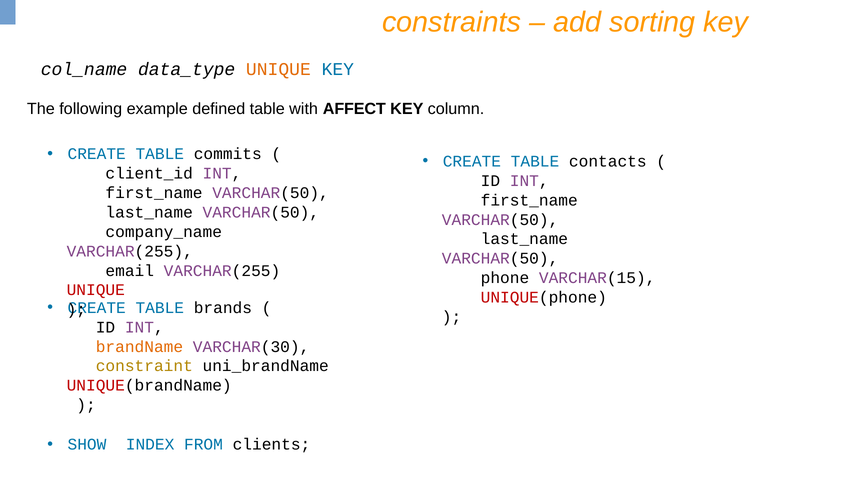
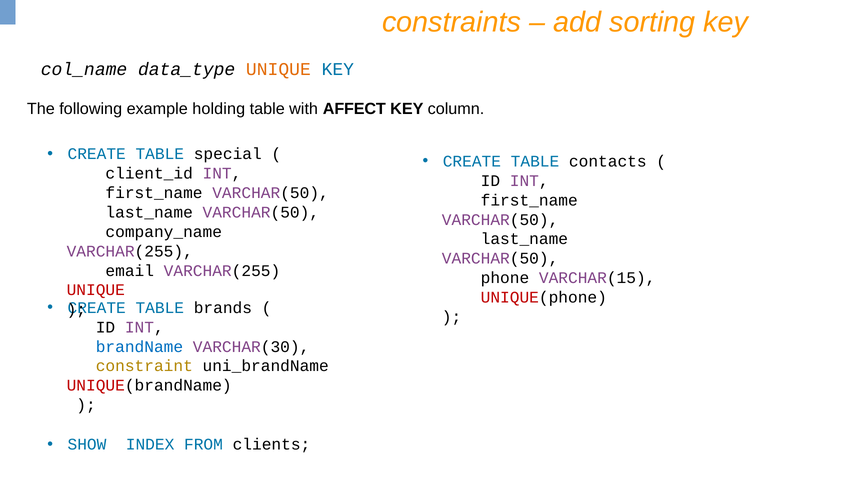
defined: defined -> holding
commits: commits -> special
brandName colour: orange -> blue
